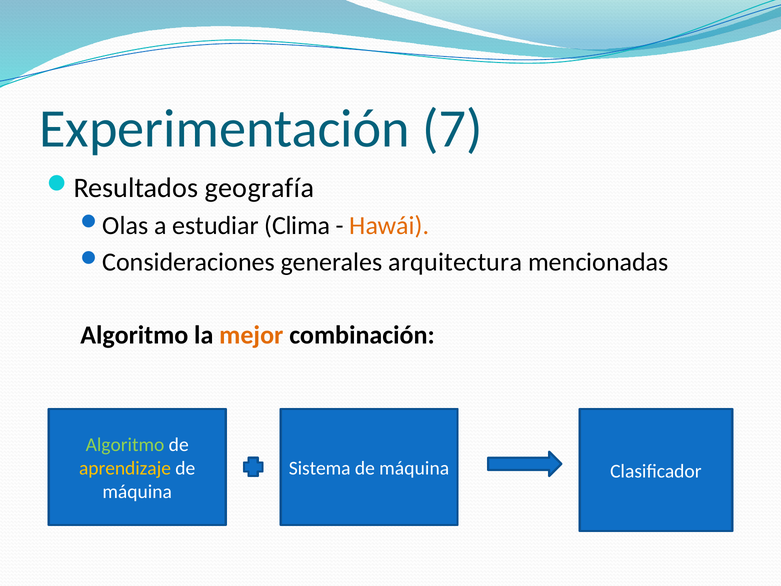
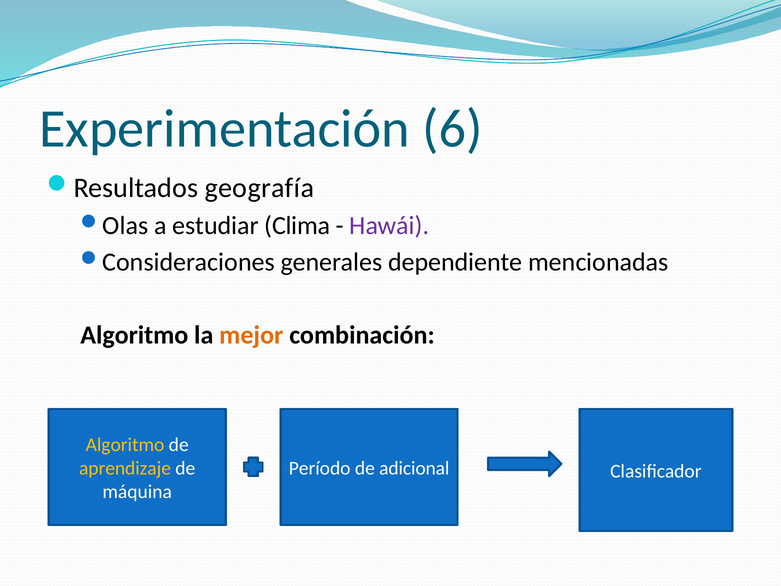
7: 7 -> 6
Hawái colour: orange -> purple
arquitectura: arquitectura -> dependiente
Algoritmo at (125, 445) colour: light green -> yellow
Sistema: Sistema -> Período
máquina at (414, 468): máquina -> adicional
